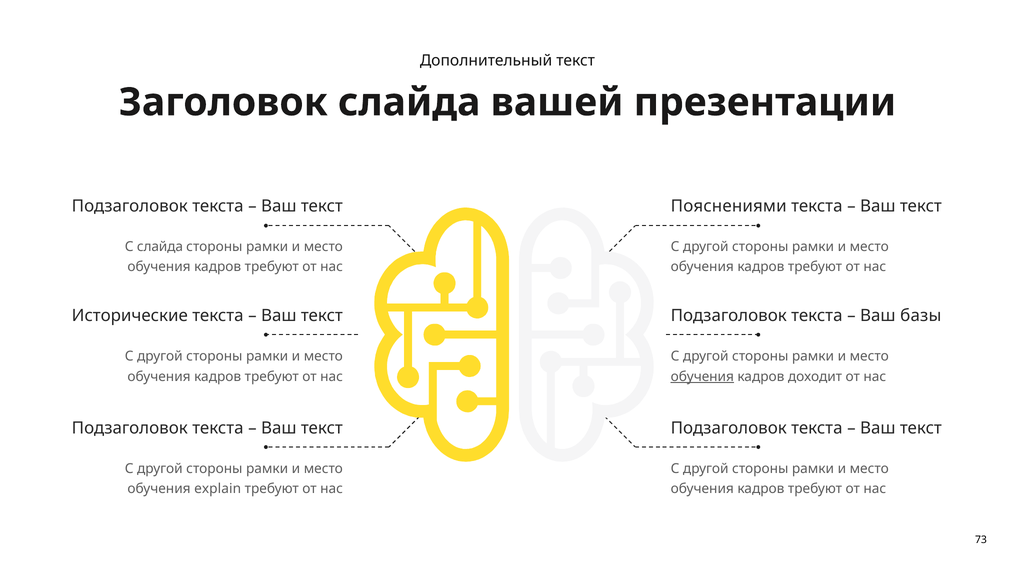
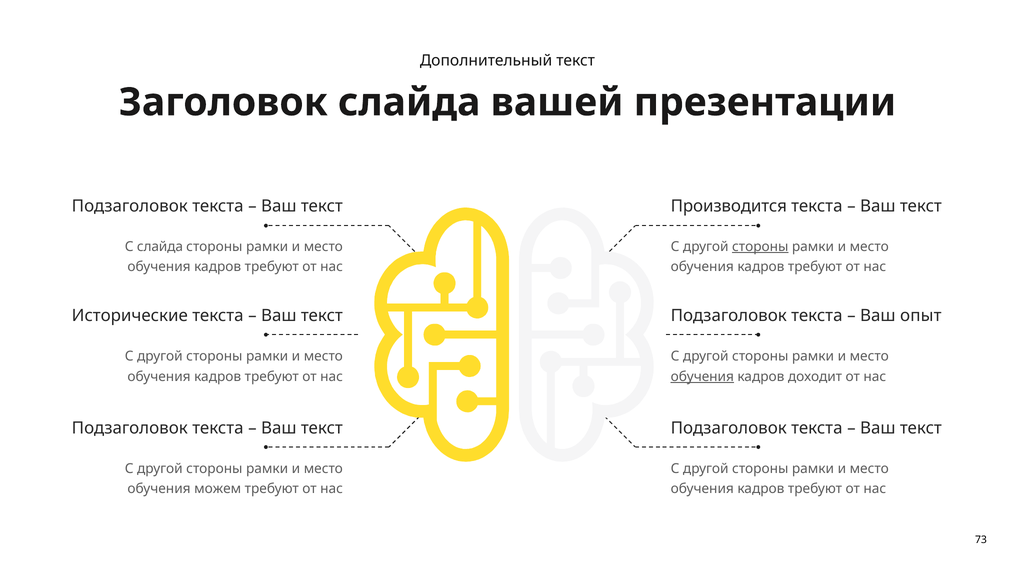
Пояснениями: Пояснениями -> Производится
стороны at (760, 247) underline: none -> present
базы: базы -> опыт
explain: explain -> можем
